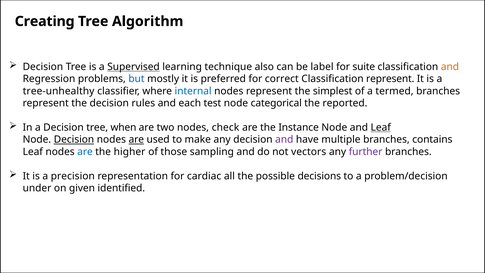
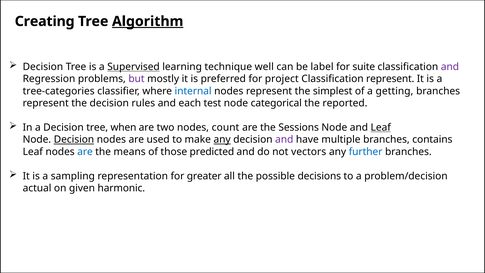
Algorithm underline: none -> present
also: also -> well
and at (450, 67) colour: orange -> purple
but colour: blue -> purple
correct: correct -> project
tree-unhealthy: tree-unhealthy -> tree-categories
termed: termed -> getting
check: check -> count
Instance: Instance -> Sessions
are at (136, 140) underline: present -> none
any at (222, 140) underline: none -> present
higher: higher -> means
sampling: sampling -> predicted
further colour: purple -> blue
precision: precision -> sampling
cardiac: cardiac -> greater
under: under -> actual
identified: identified -> harmonic
